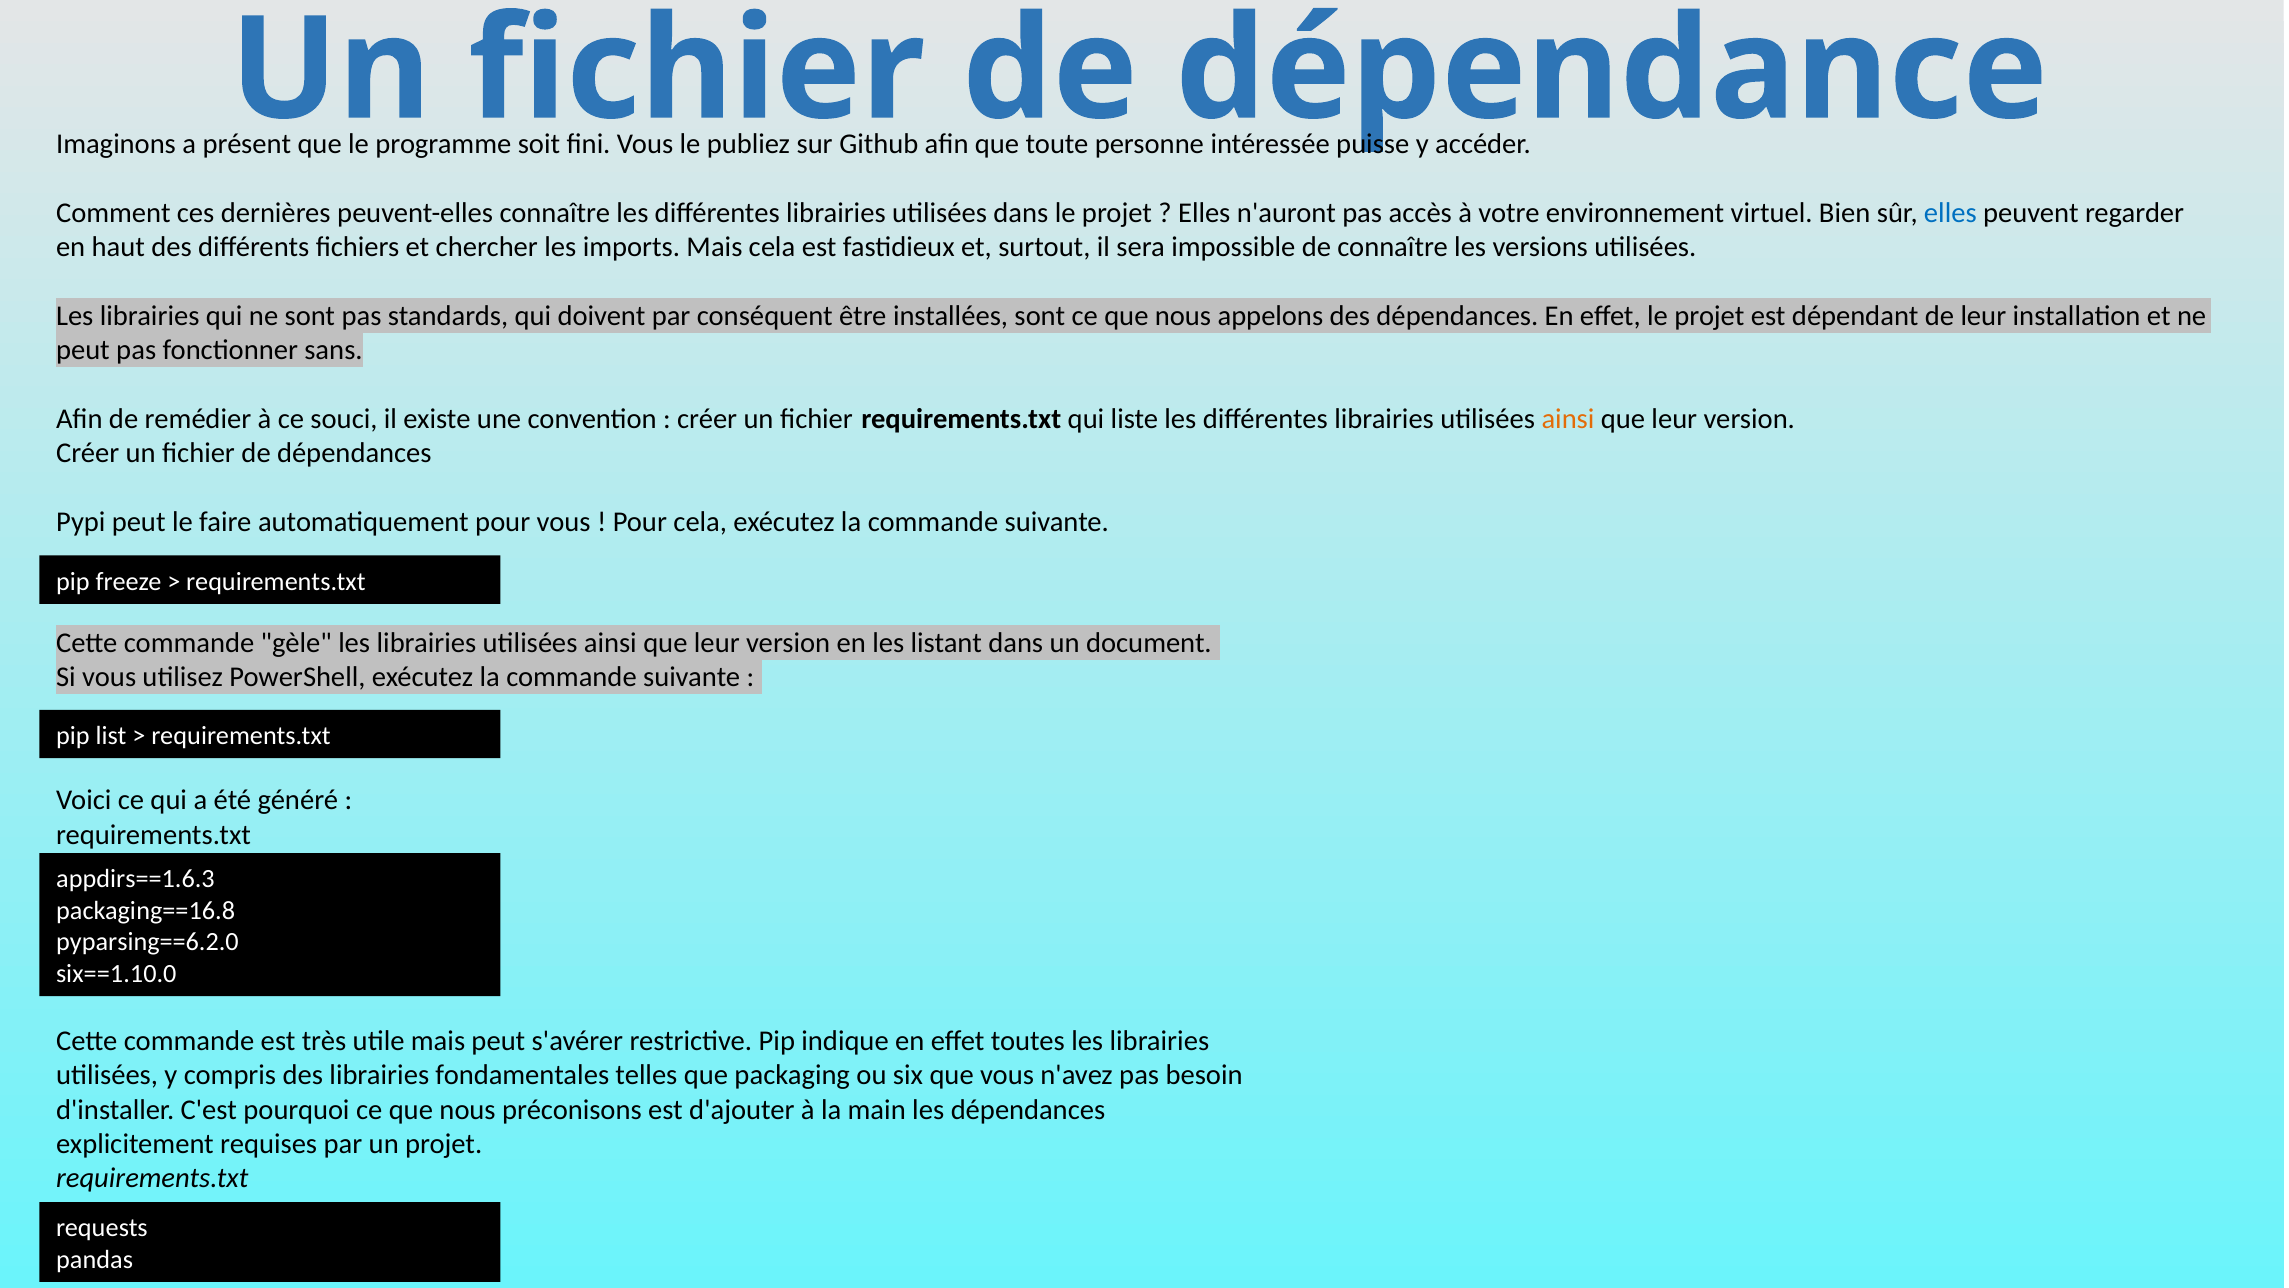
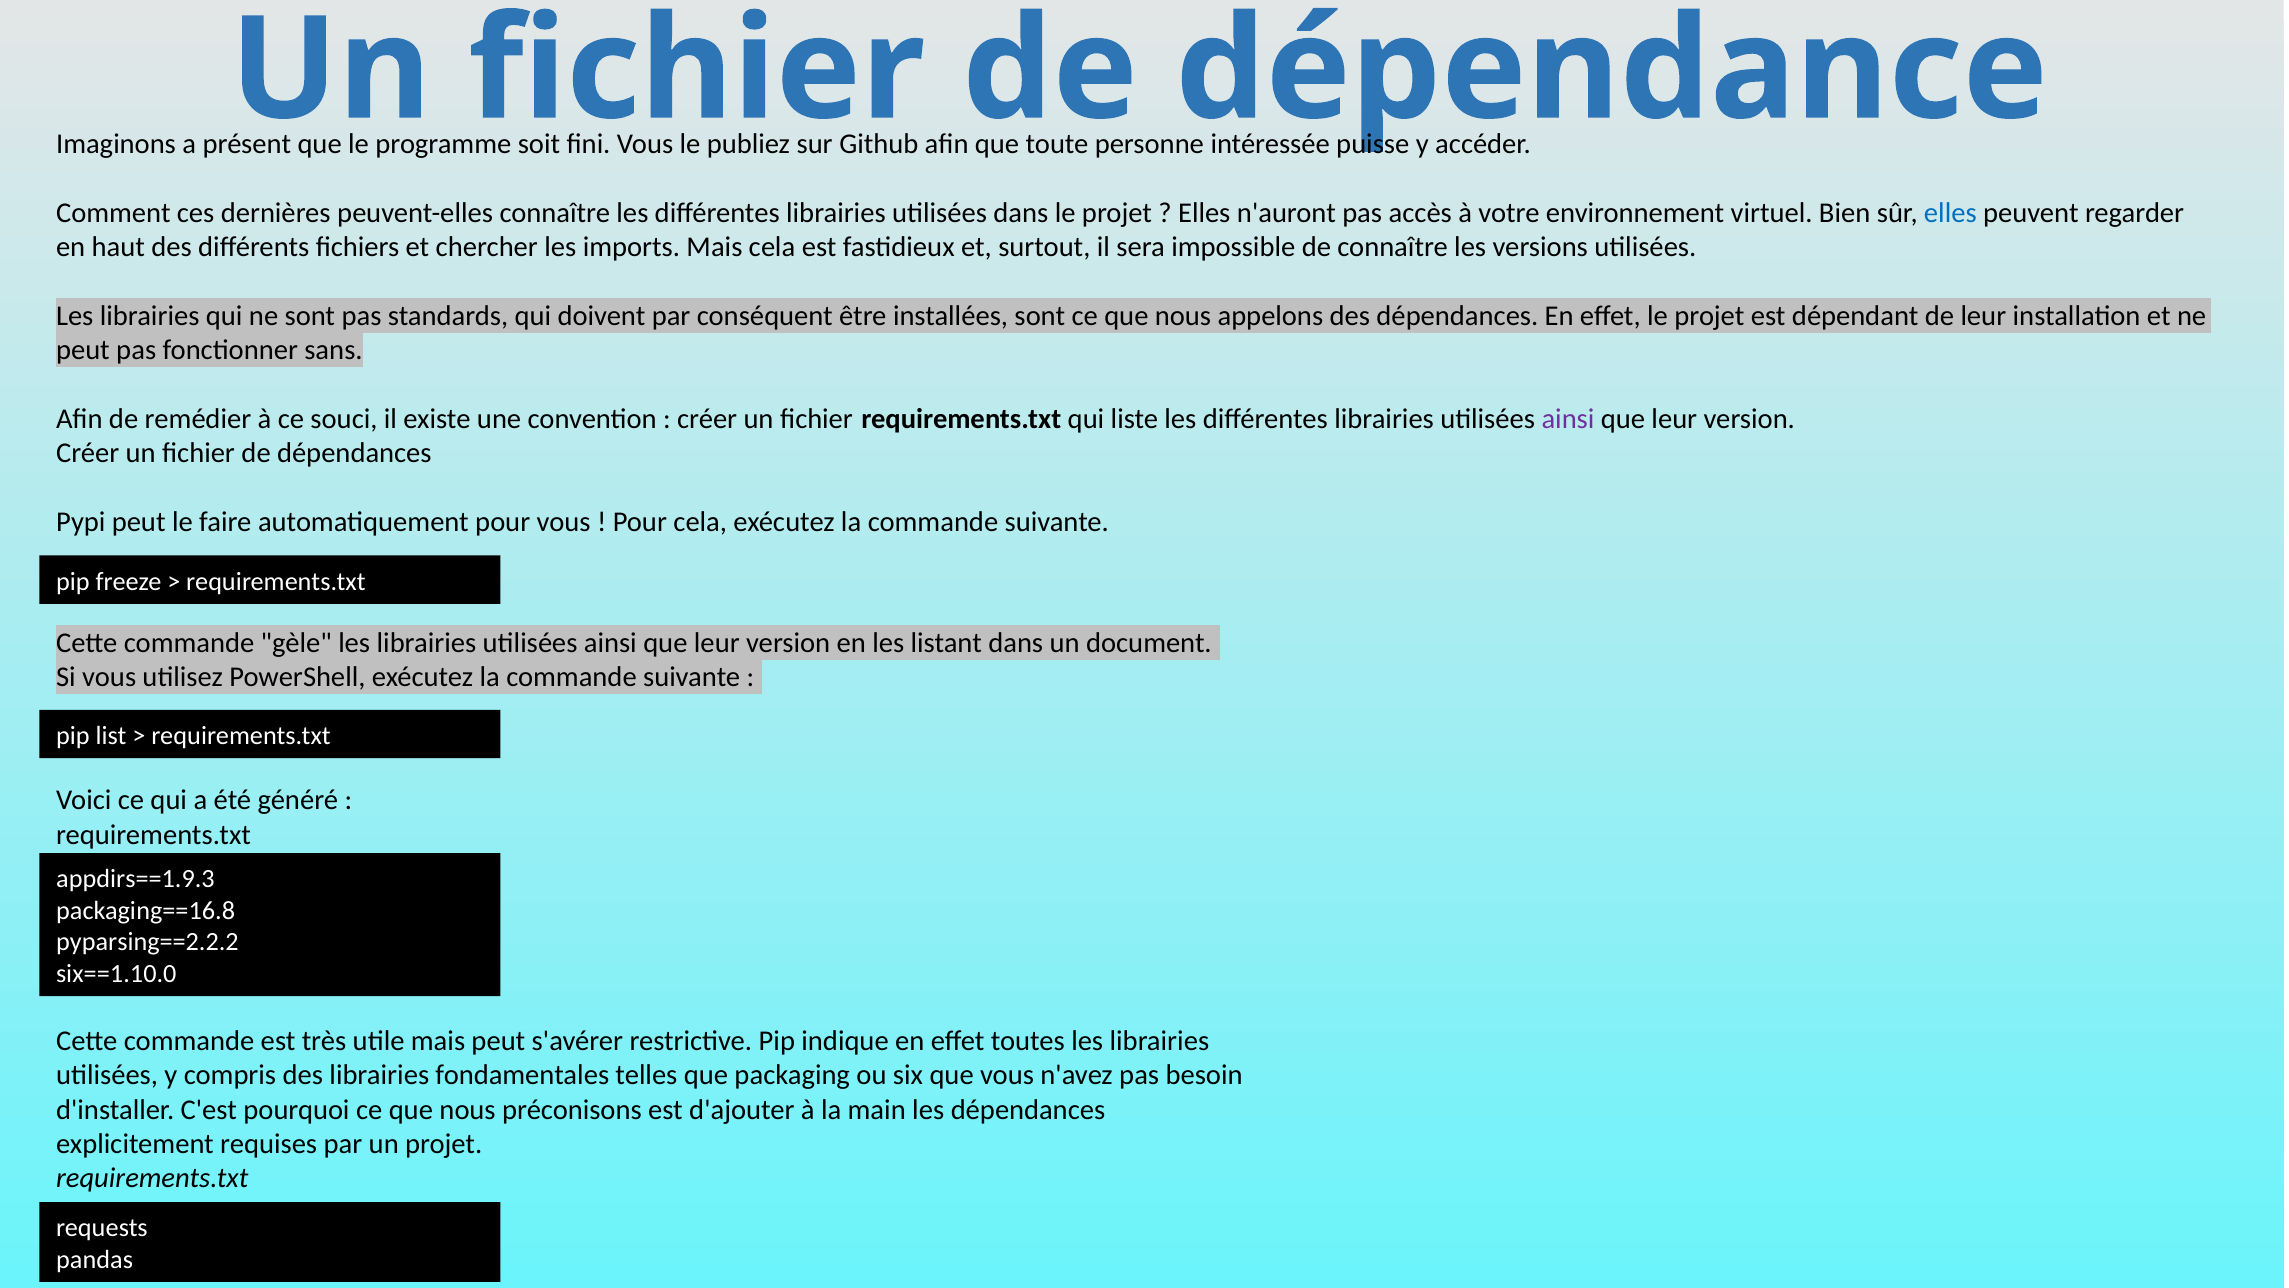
ainsi at (1568, 419) colour: orange -> purple
appdirs==1.6.3: appdirs==1.6.3 -> appdirs==1.9.3
pyparsing==6.2.0: pyparsing==6.2.0 -> pyparsing==2.2.2
